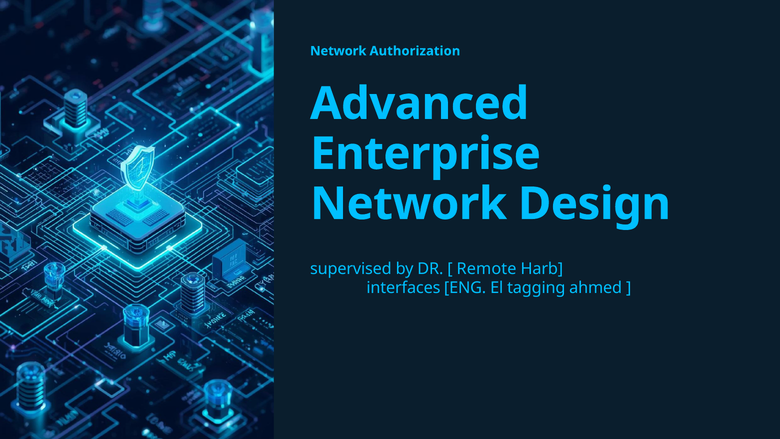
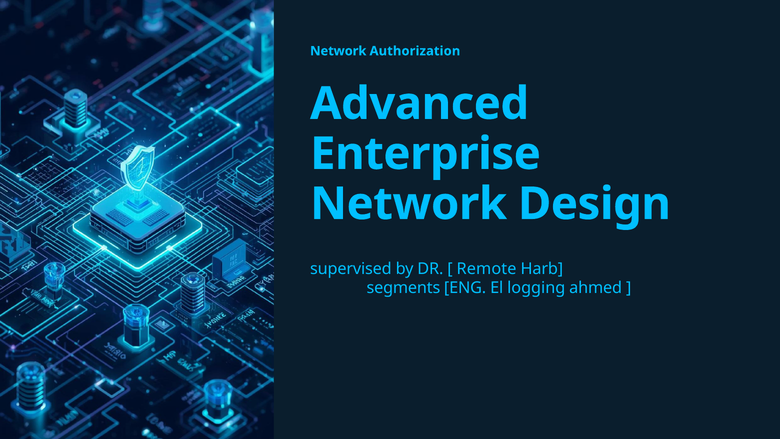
interfaces: interfaces -> segments
tagging: tagging -> logging
